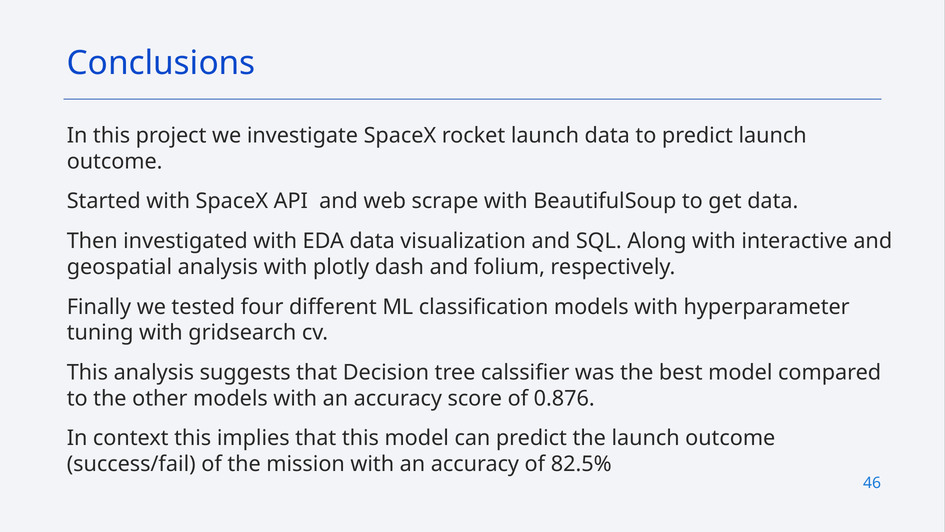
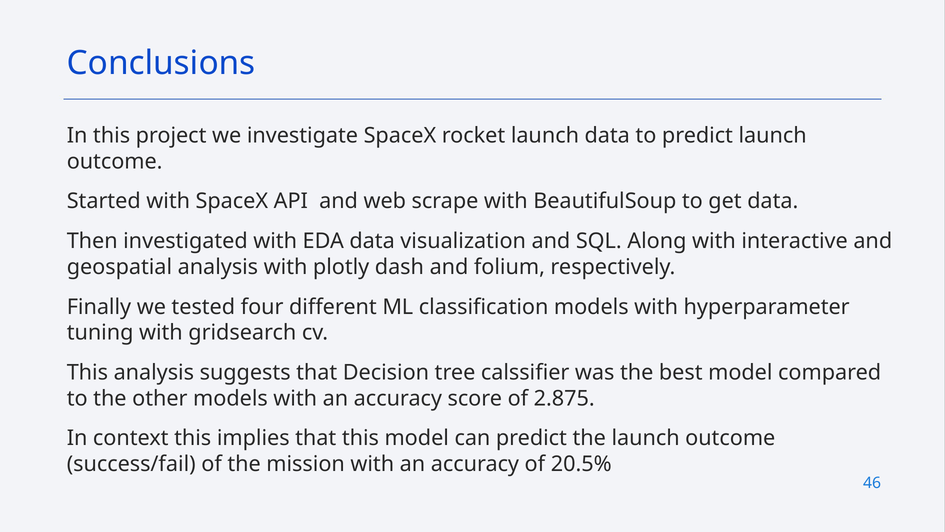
0.876: 0.876 -> 2.875
82.5%: 82.5% -> 20.5%
